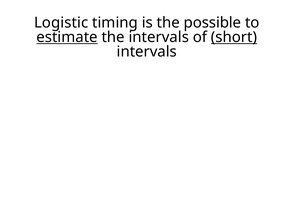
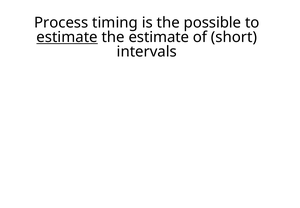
Logistic: Logistic -> Process
the intervals: intervals -> estimate
short underline: present -> none
